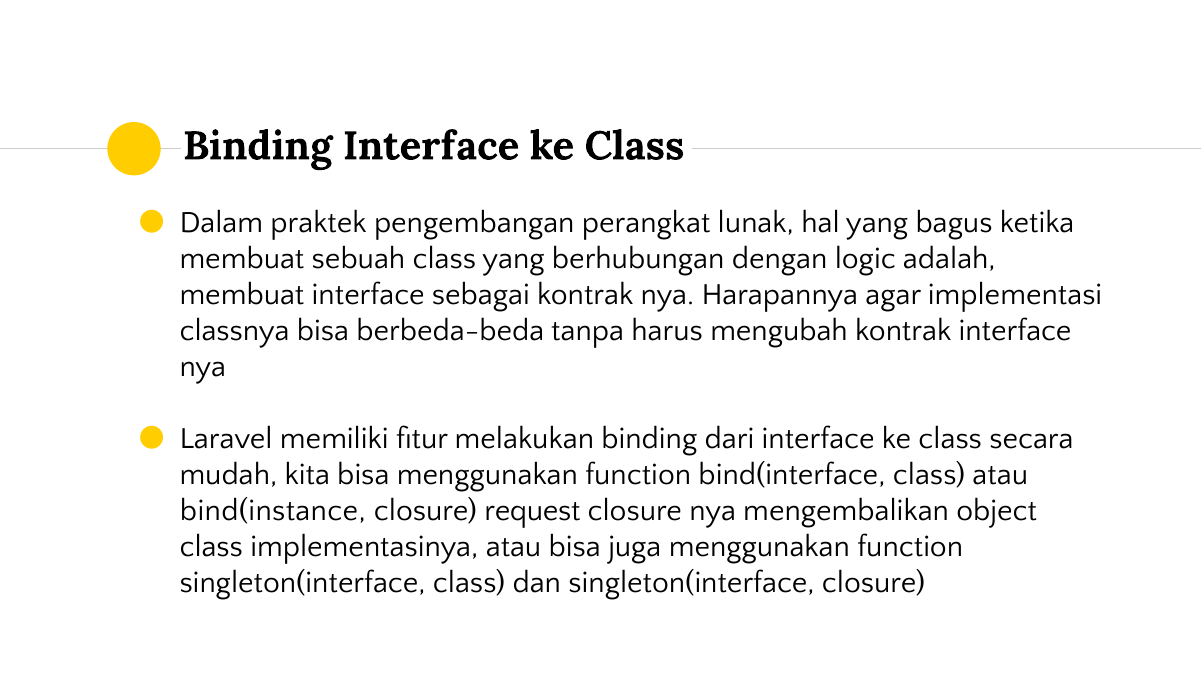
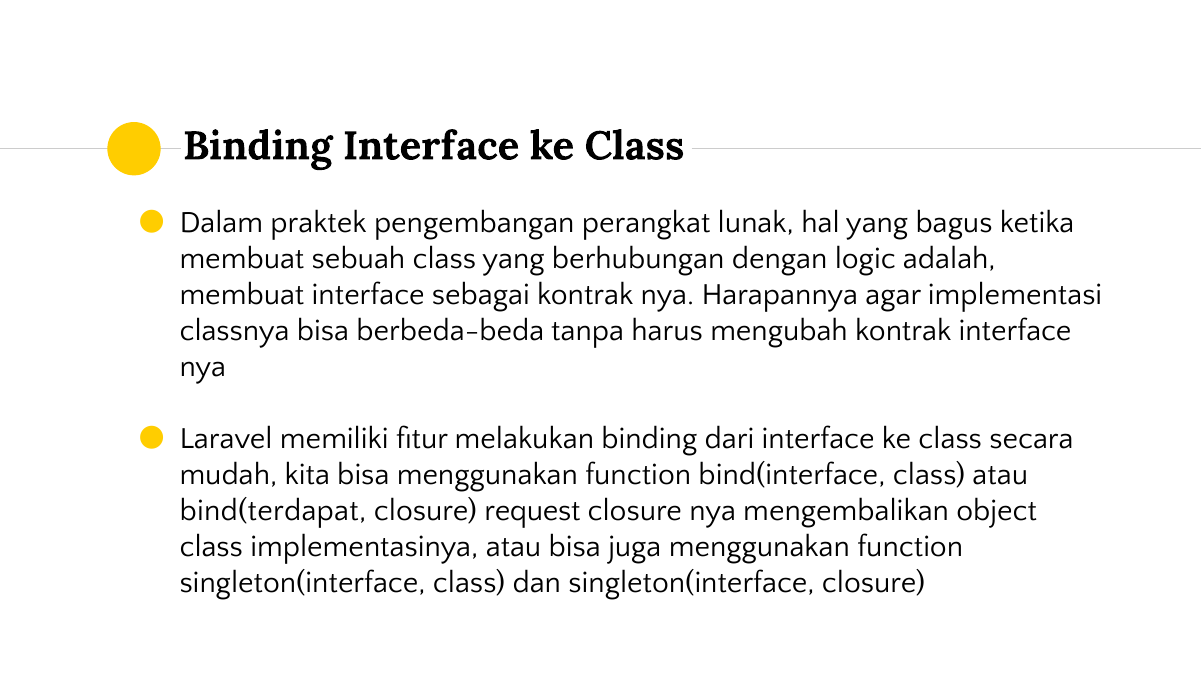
bind(instance: bind(instance -> bind(terdapat
